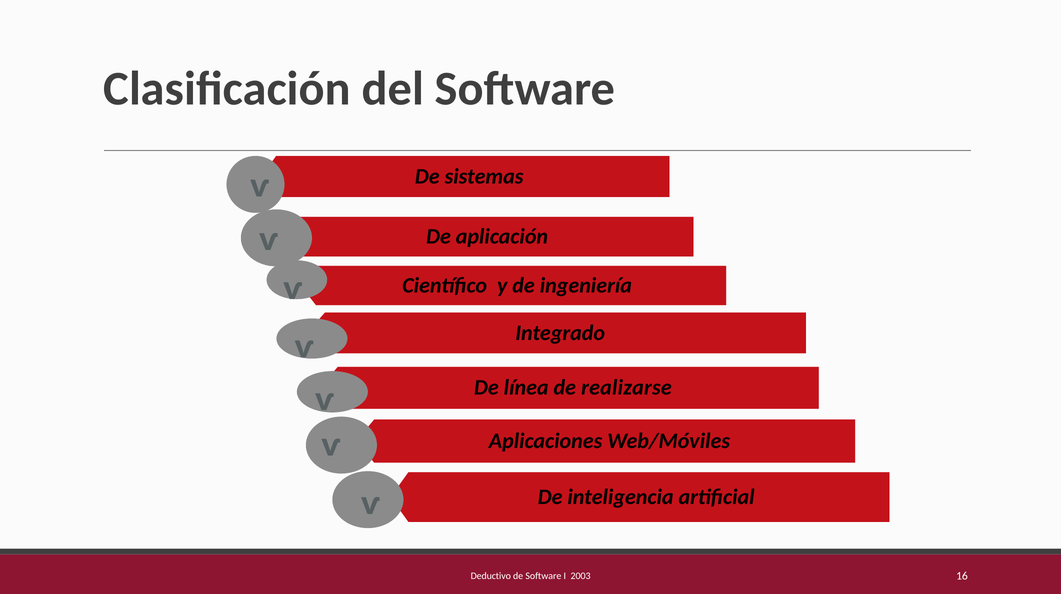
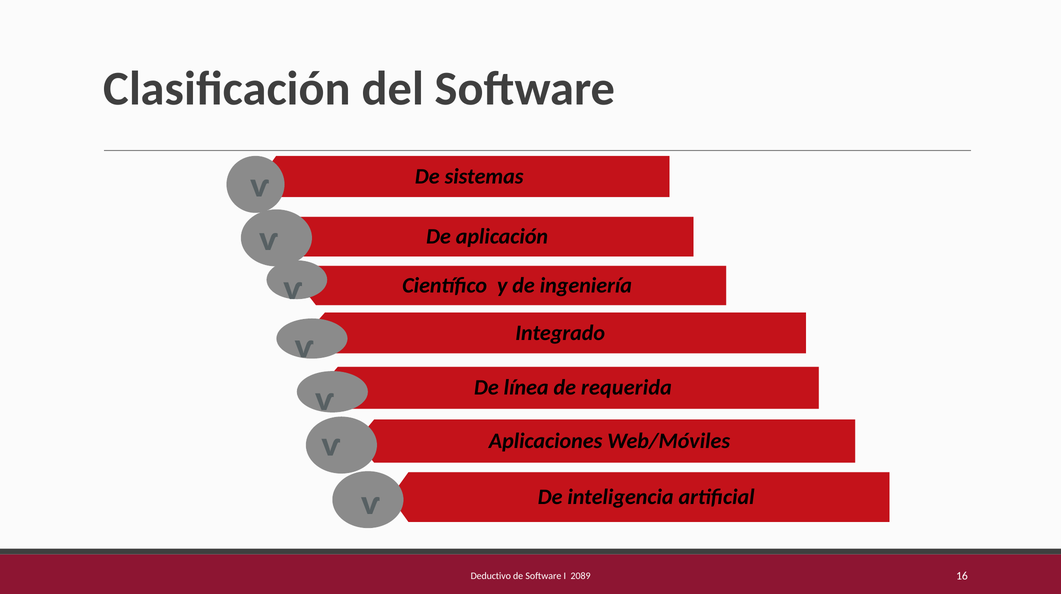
realizarse: realizarse -> requerida
2003: 2003 -> 2089
